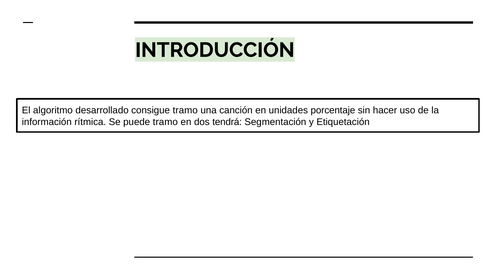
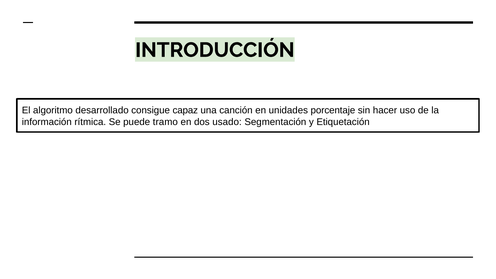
consigue tramo: tramo -> capaz
tendrá: tendrá -> usado
